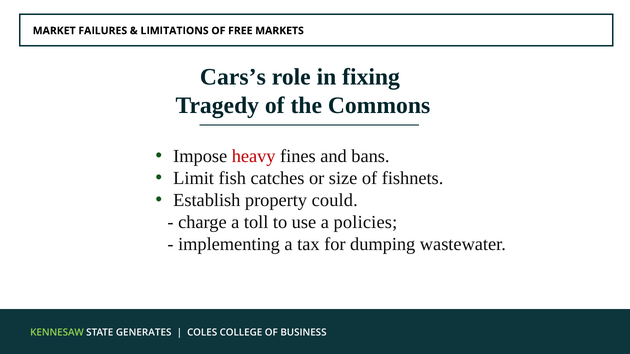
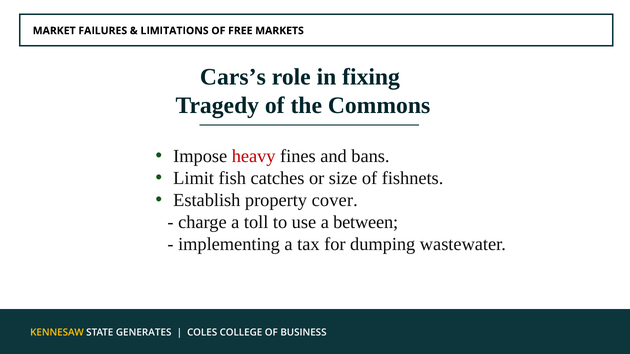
could: could -> cover
policies: policies -> between
KENNESAW colour: light green -> yellow
